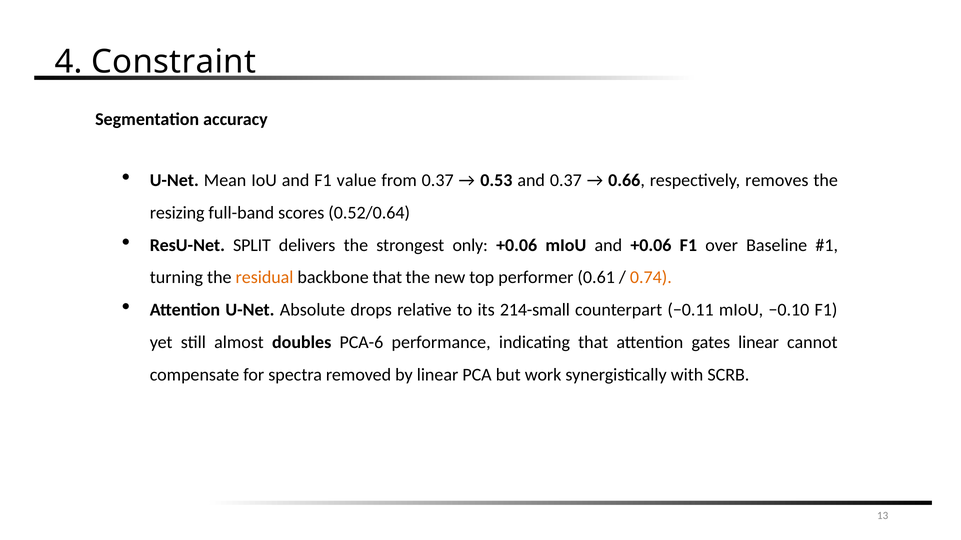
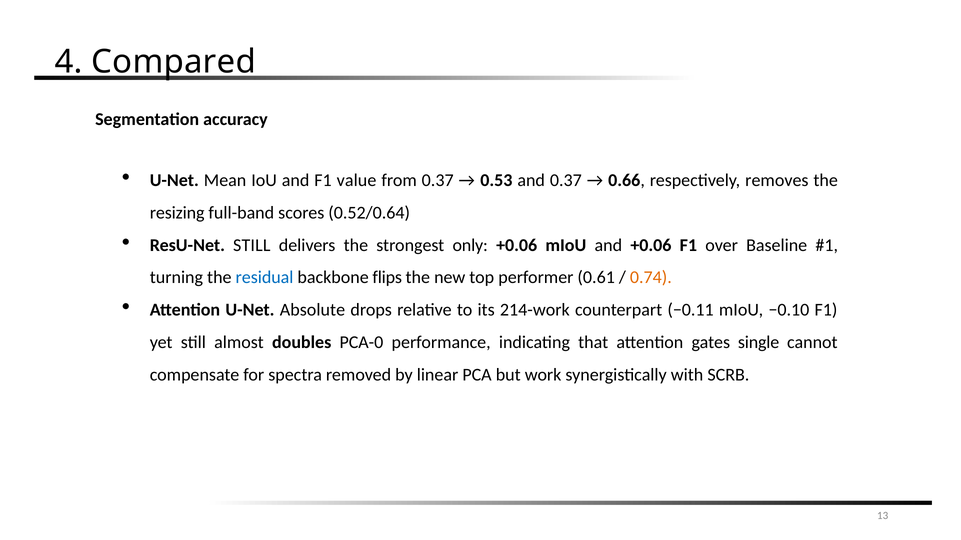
Constraint: Constraint -> Compared
ResU-Net SPLIT: SPLIT -> STILL
residual colour: orange -> blue
backbone that: that -> flips
214-small: 214-small -> 214-work
PCA-6: PCA-6 -> PCA-0
gates linear: linear -> single
